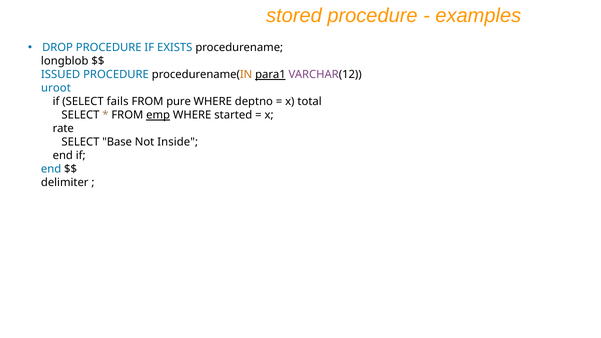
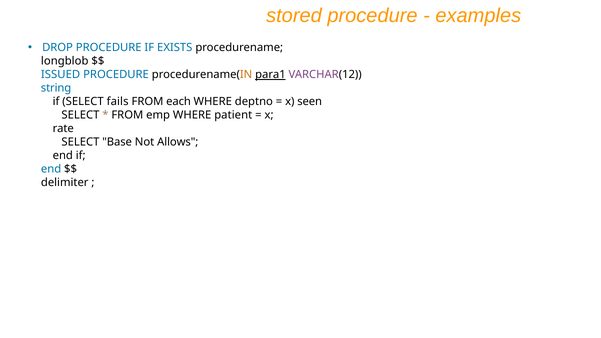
uroot: uroot -> string
pure: pure -> each
total: total -> seen
emp underline: present -> none
started: started -> patient
Inside: Inside -> Allows
